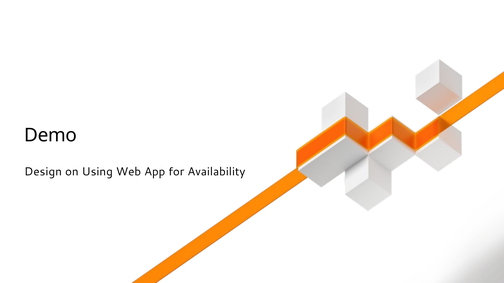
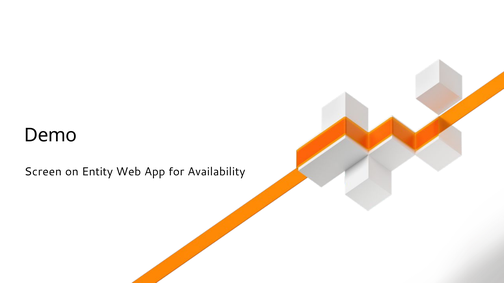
Design: Design -> Screen
Using: Using -> Entity
